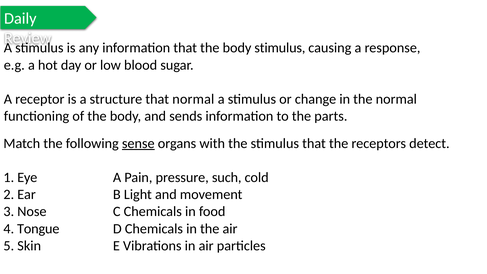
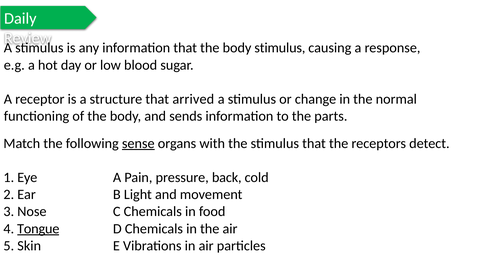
that normal: normal -> arrived
such: such -> back
Tongue underline: none -> present
